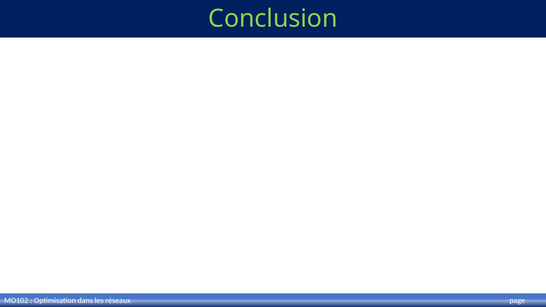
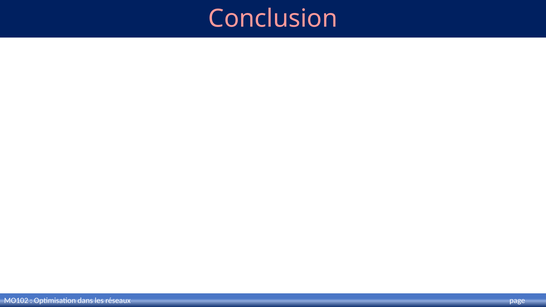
Conclusion colour: light green -> pink
